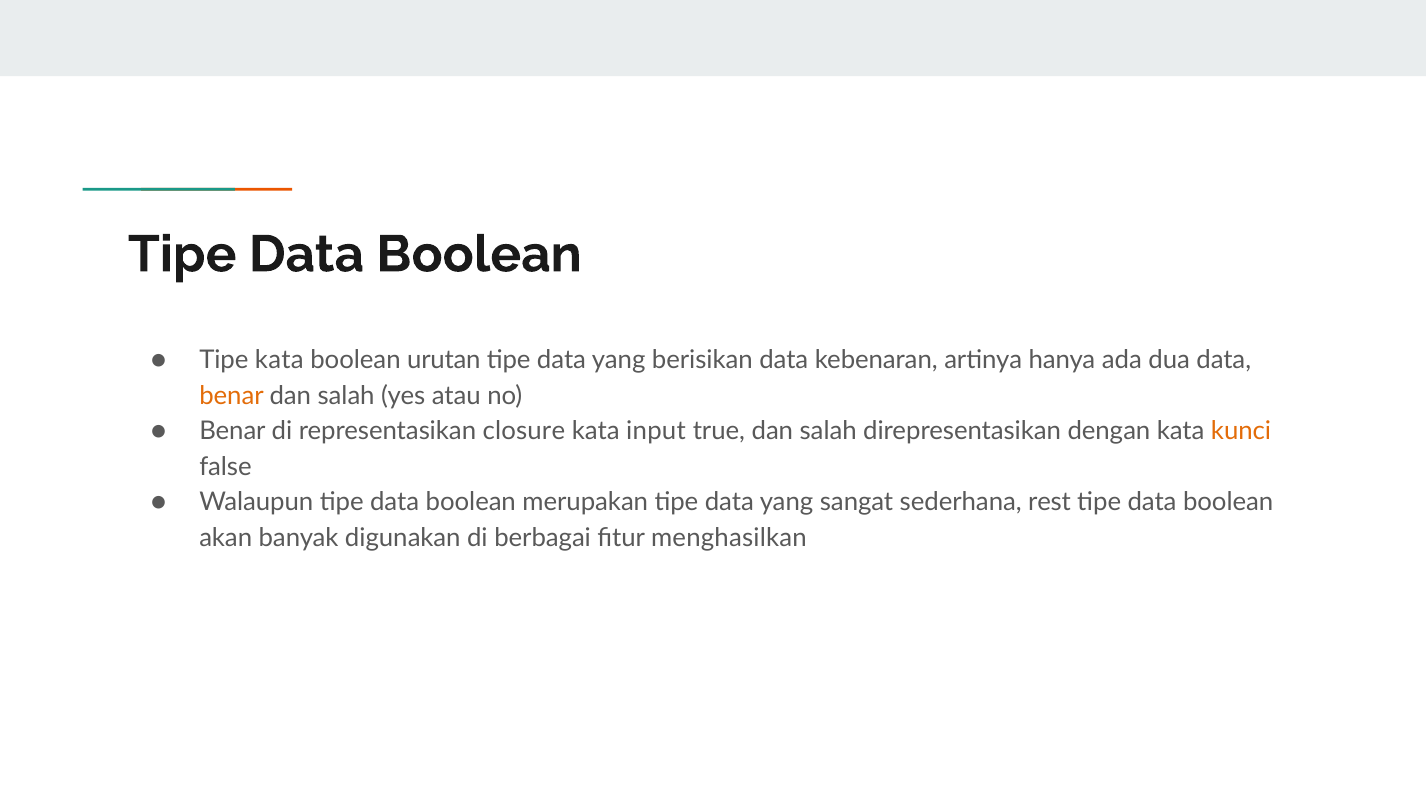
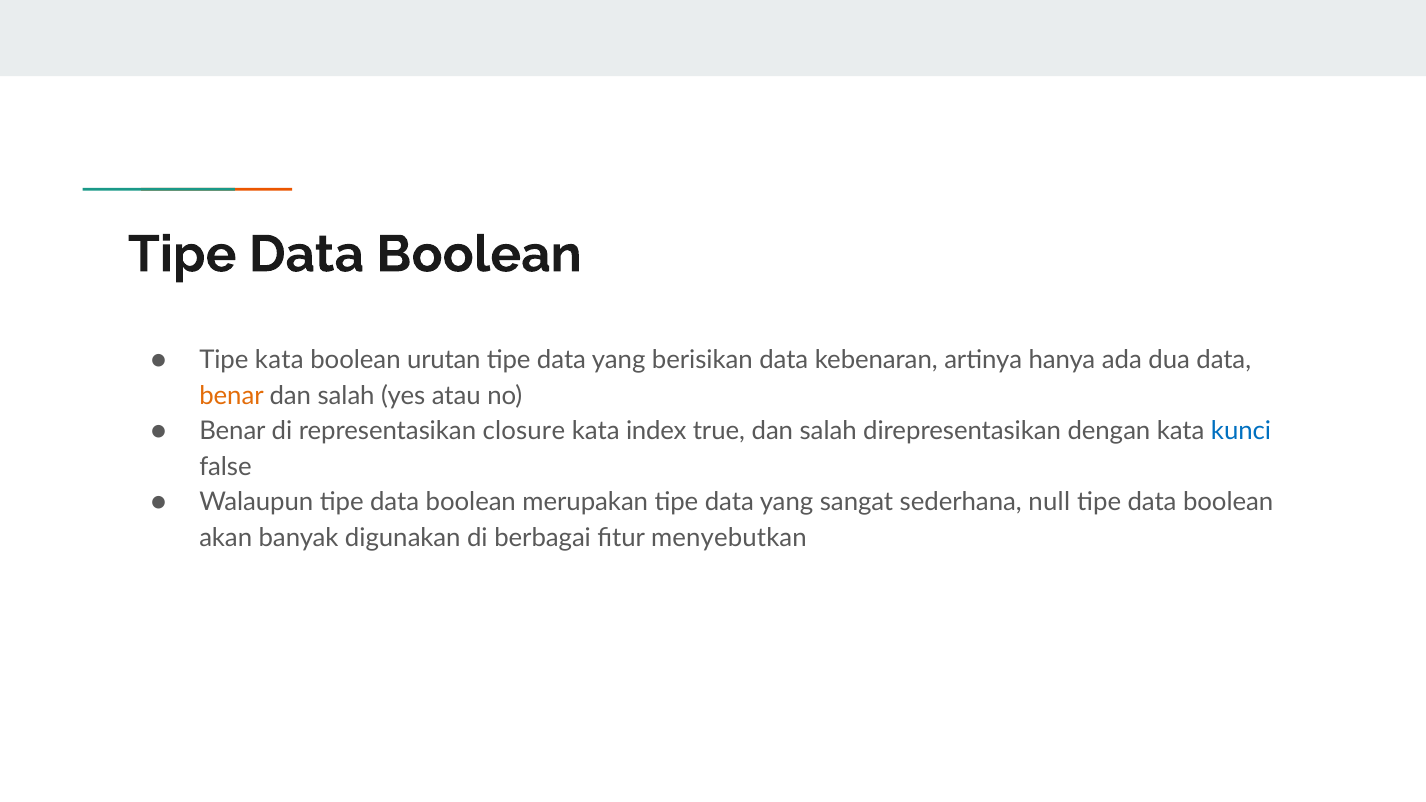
input: input -> index
kunci colour: orange -> blue
rest: rest -> null
menghasilkan: menghasilkan -> menyebutkan
